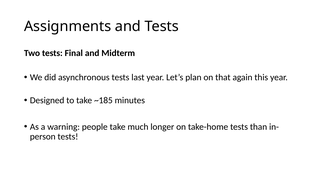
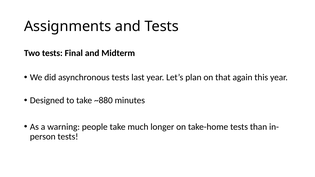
~185: ~185 -> ~880
